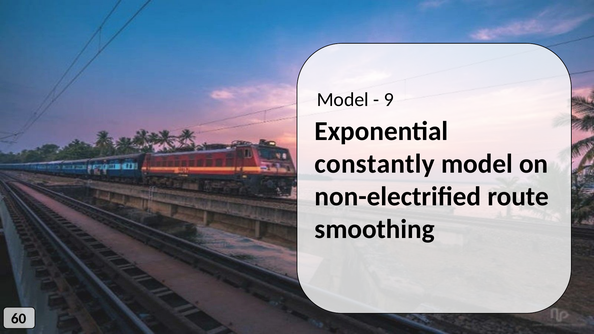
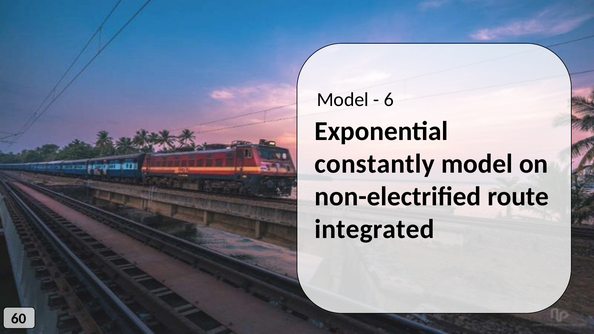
9: 9 -> 6
smoothing: smoothing -> integrated
